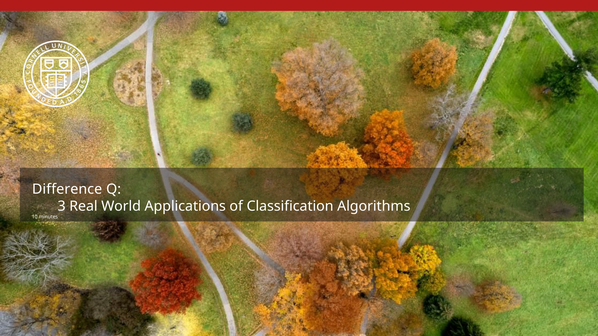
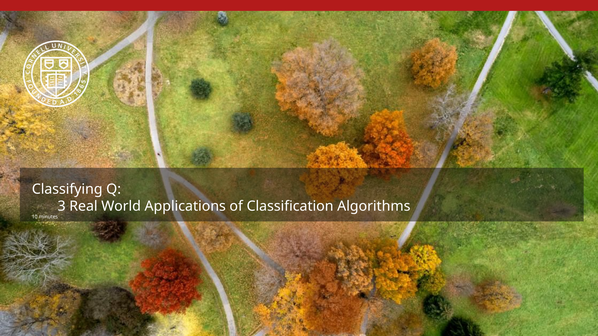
Difference: Difference -> Classifying
